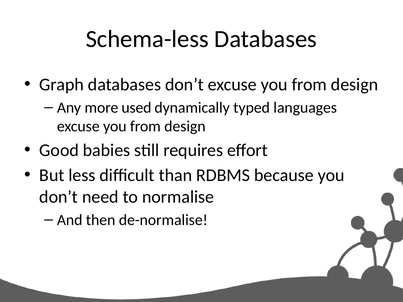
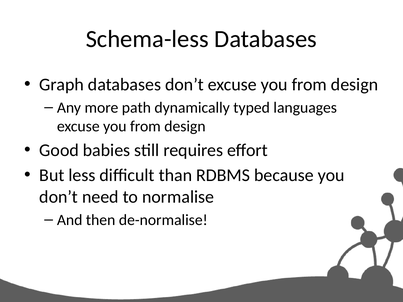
used: used -> path
